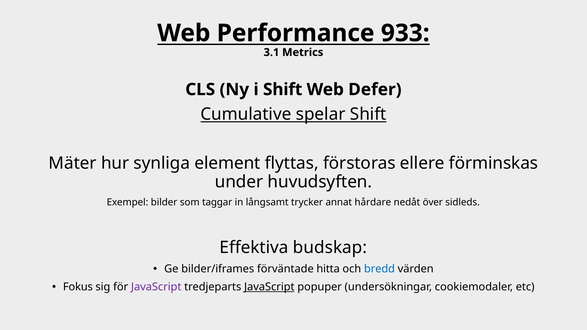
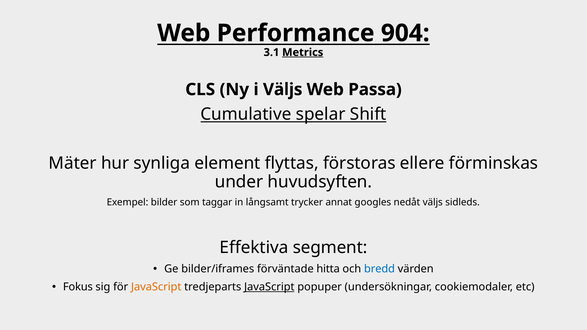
933: 933 -> 904
Metrics underline: none -> present
i Shift: Shift -> Väljs
Defer: Defer -> Passa
hårdare: hårdare -> googles
nedåt över: över -> väljs
budskap: budskap -> segment
JavaScript at (156, 287) colour: purple -> orange
